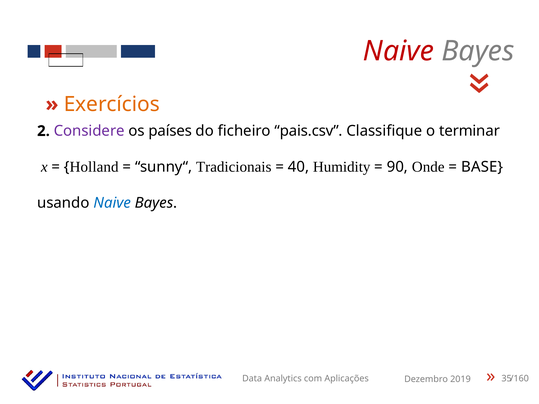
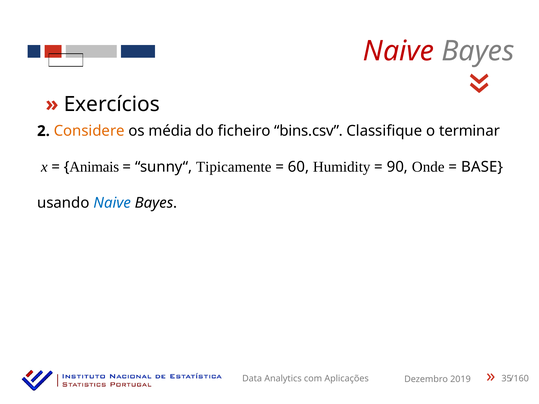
Exercícios colour: orange -> black
Considere colour: purple -> orange
países: países -> média
pais.csv: pais.csv -> bins.csv
Holland: Holland -> Animais
Tradicionais: Tradicionais -> Tipicamente
40: 40 -> 60
